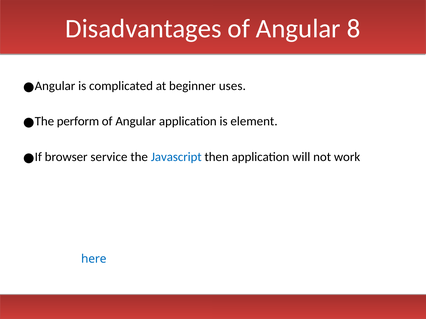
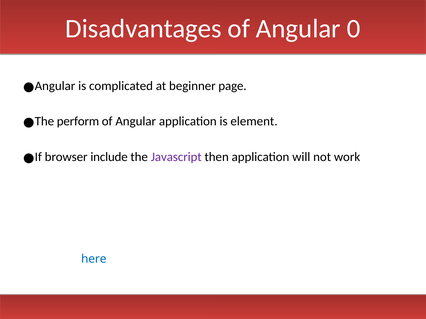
8: 8 -> 0
uses: uses -> page
service: service -> include
Javascript colour: blue -> purple
